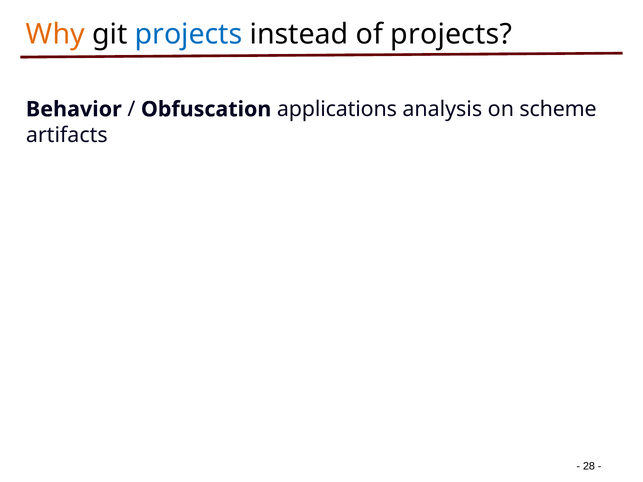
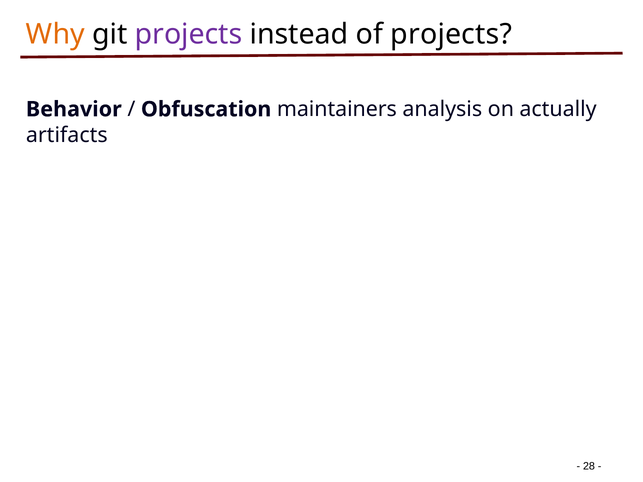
projects at (189, 34) colour: blue -> purple
applications: applications -> maintainers
scheme: scheme -> actually
